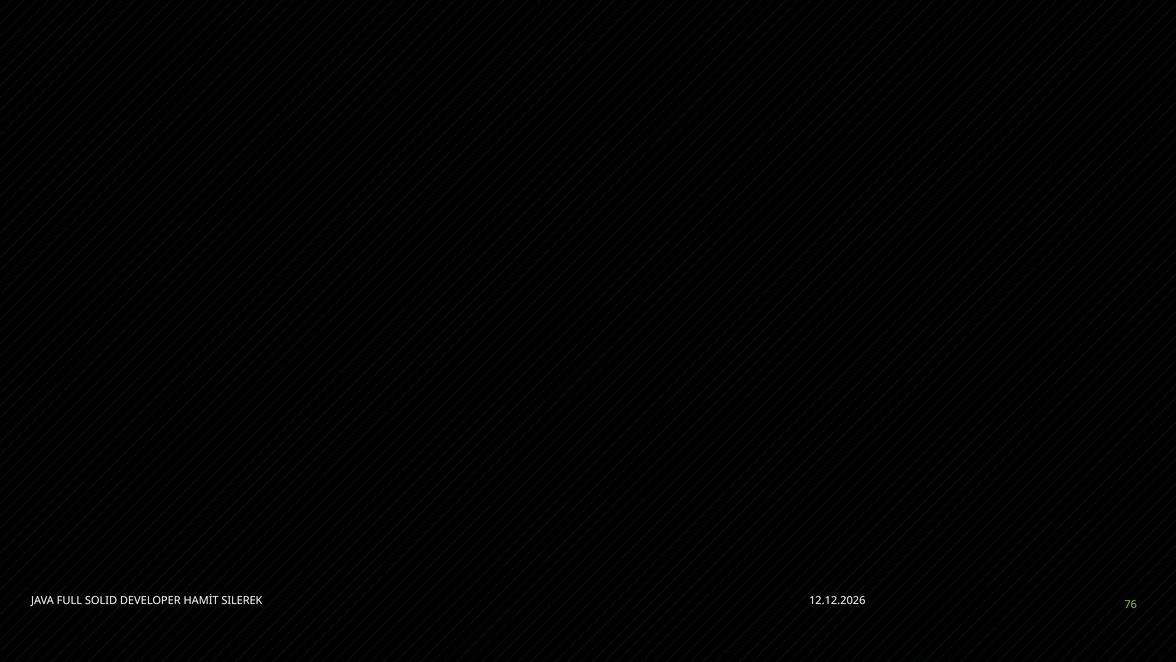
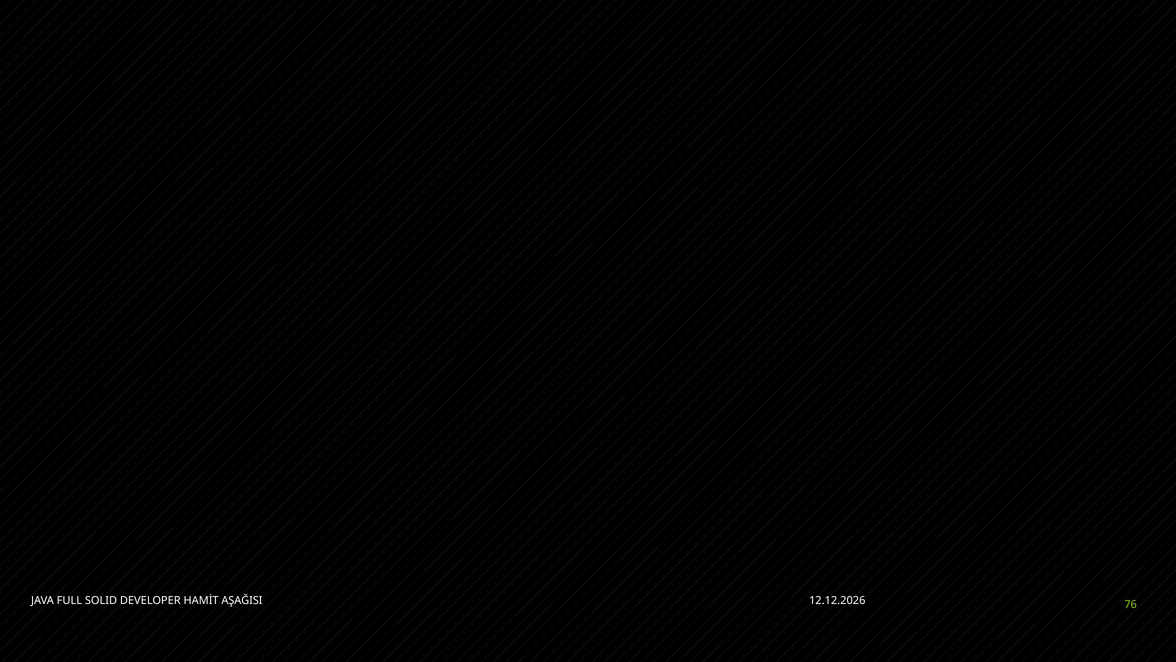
SILEREK: SILEREK -> AŞAĞISI
